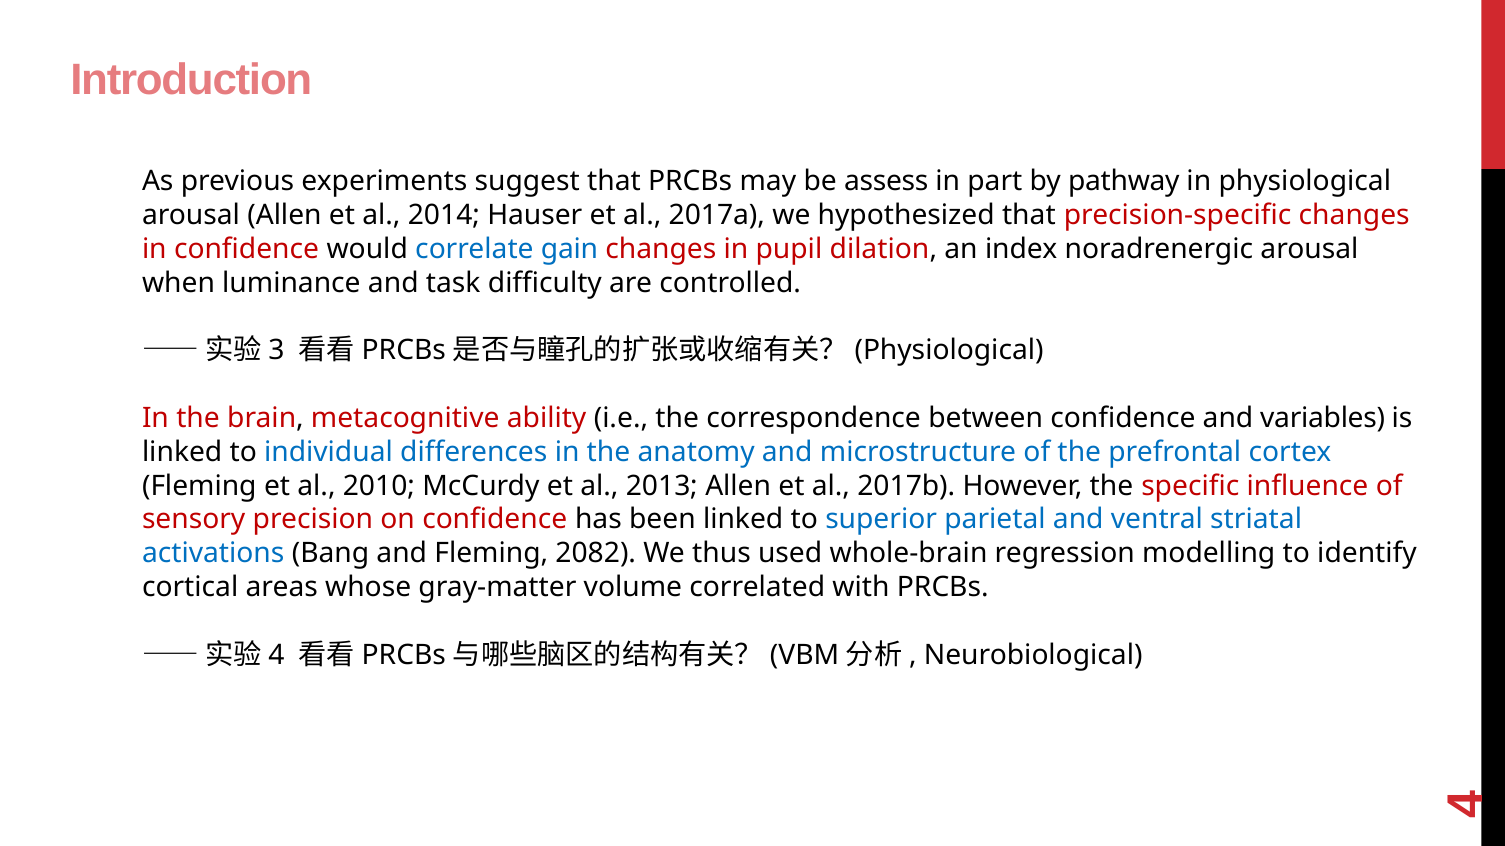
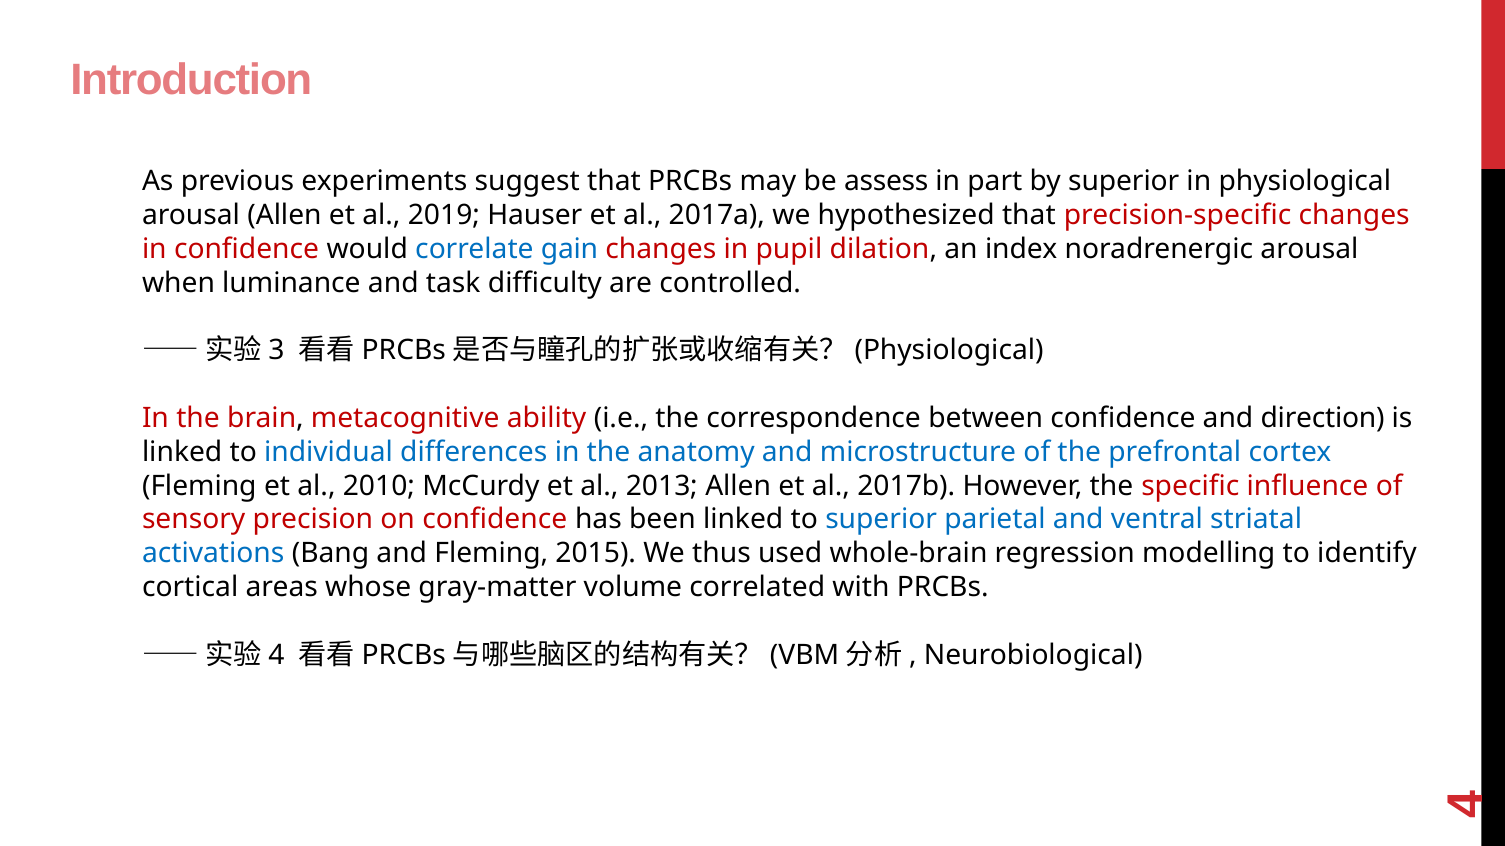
by pathway: pathway -> superior
2014: 2014 -> 2019
variables: variables -> direction
2082: 2082 -> 2015
